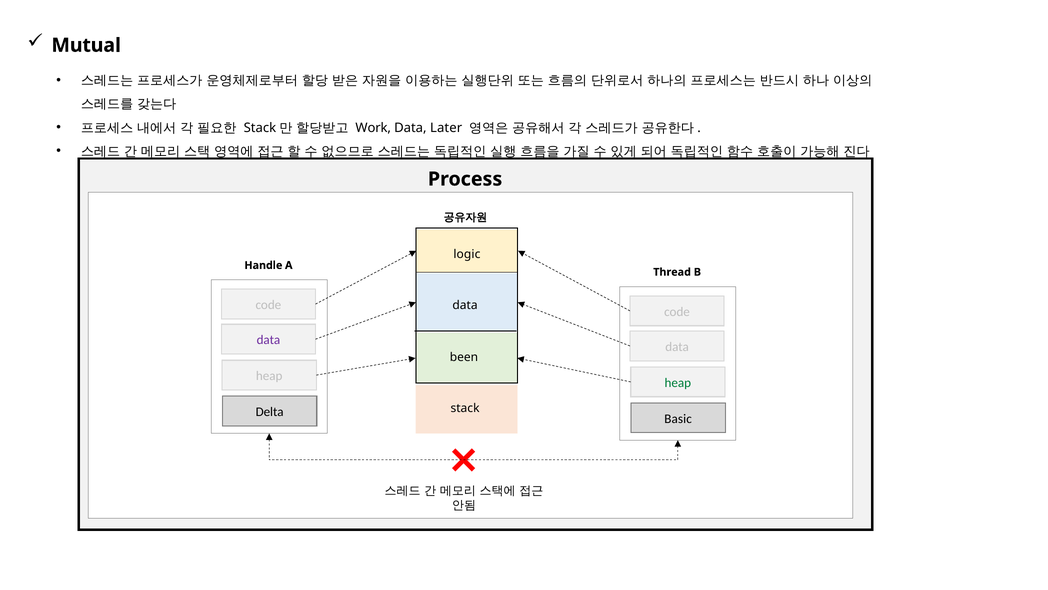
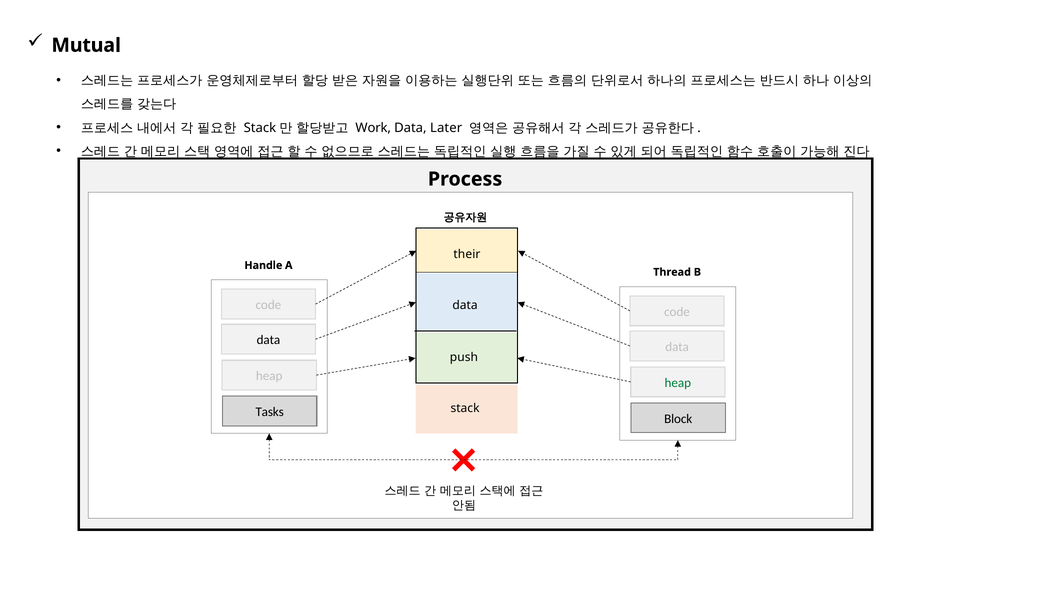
logic: logic -> their
data at (268, 340) colour: purple -> black
been: been -> push
Delta: Delta -> Tasks
Basic: Basic -> Block
